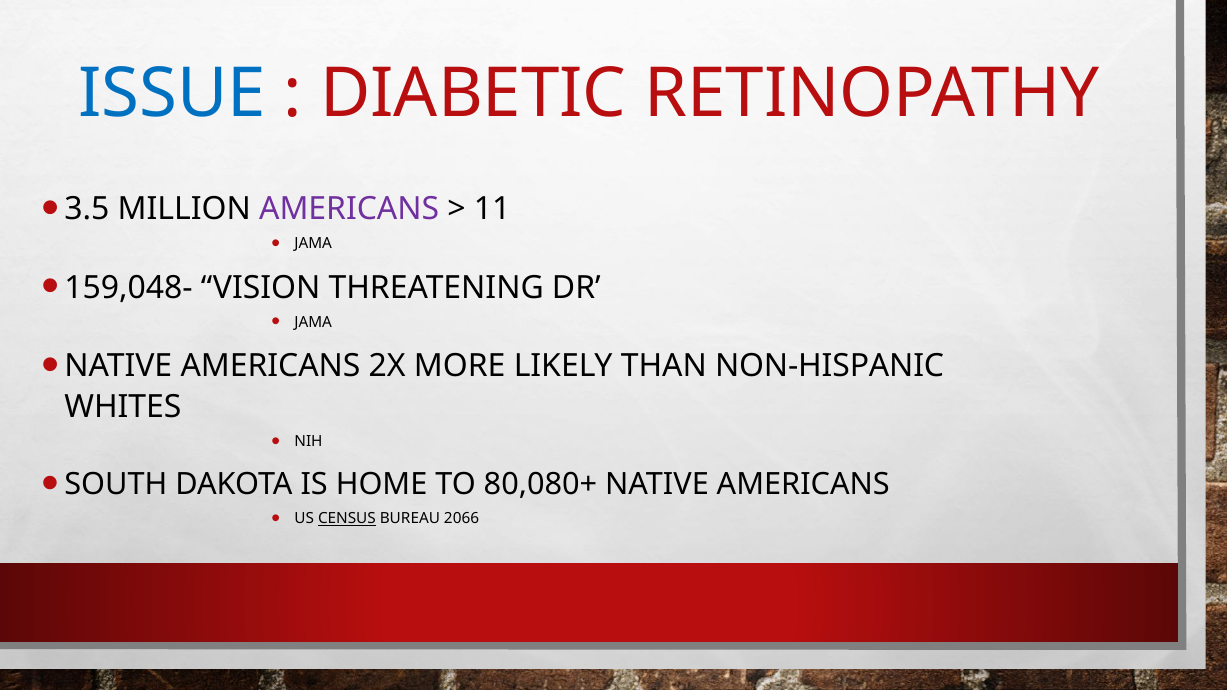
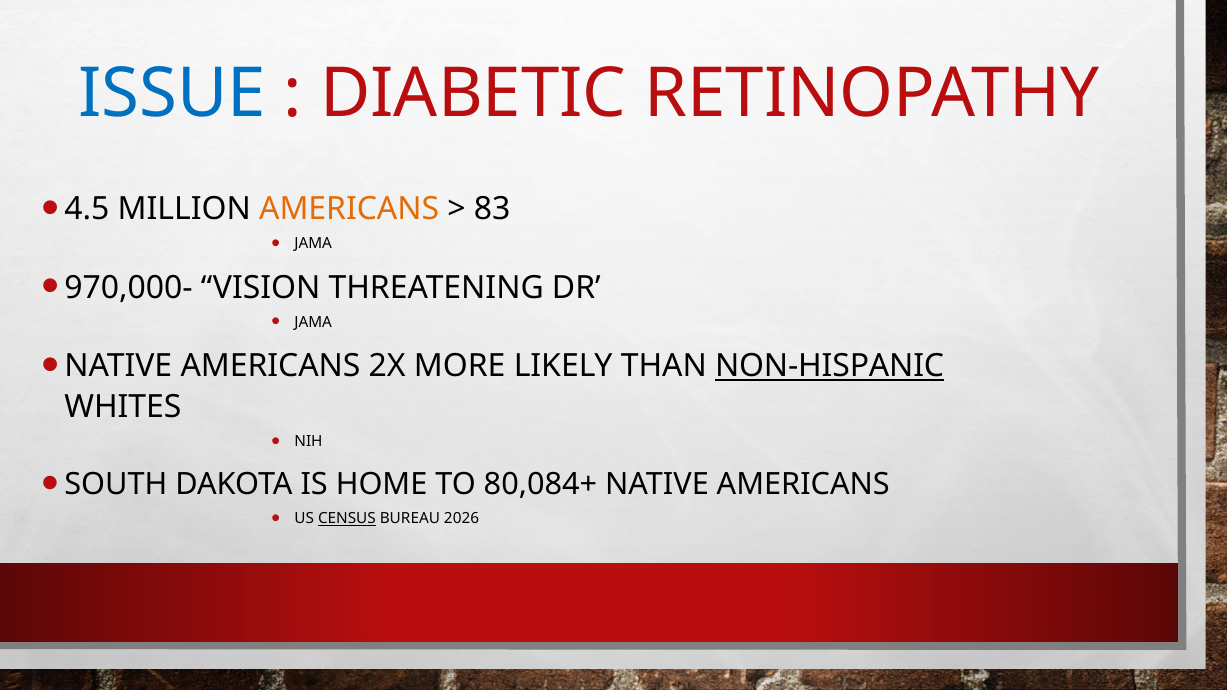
3.5: 3.5 -> 4.5
AMERICANS at (349, 209) colour: purple -> orange
11: 11 -> 83
159,048-: 159,048- -> 970,000-
NON-HISPANIC underline: none -> present
80,080+: 80,080+ -> 80,084+
2066: 2066 -> 2026
